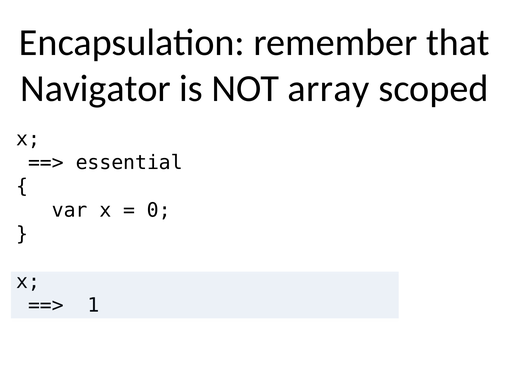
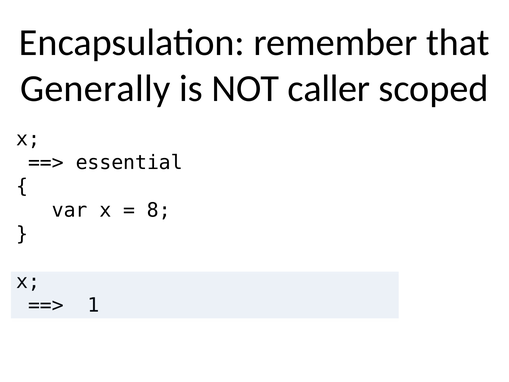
Navigator: Navigator -> Generally
array: array -> caller
0: 0 -> 8
